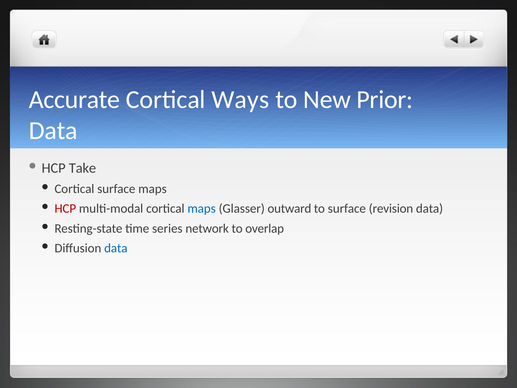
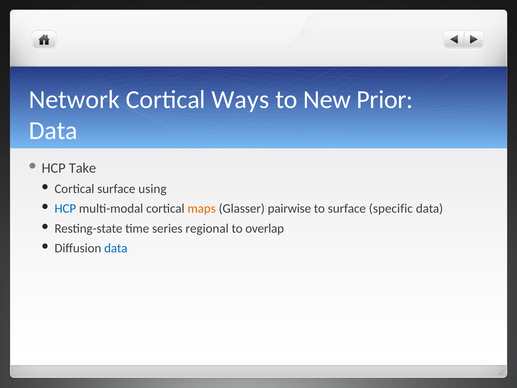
Accurate: Accurate -> Network
surface maps: maps -> using
HCP at (65, 208) colour: red -> blue
maps at (202, 208) colour: blue -> orange
outward: outward -> pairwise
revision: revision -> specific
network: network -> regional
